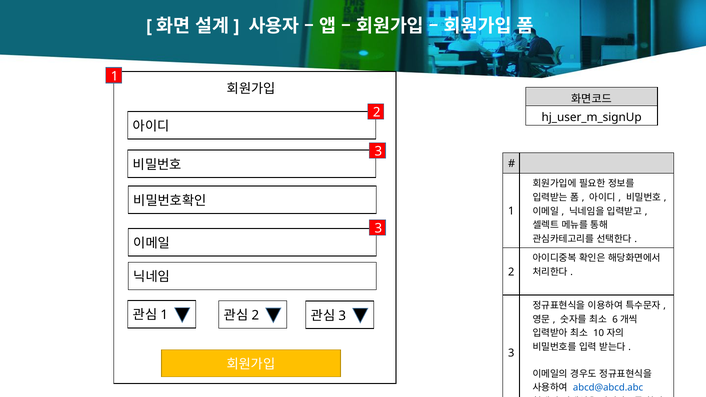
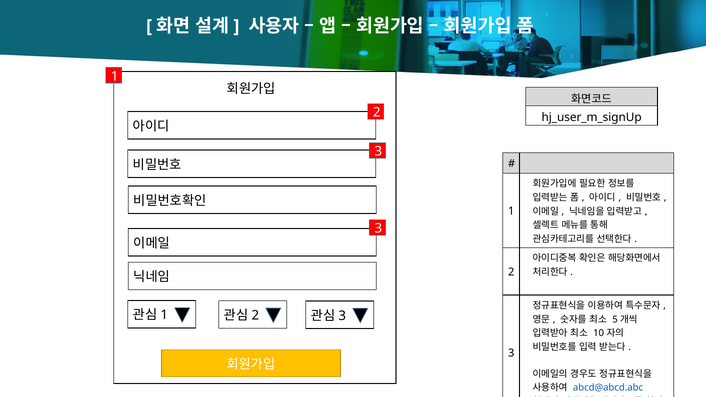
6: 6 -> 5
